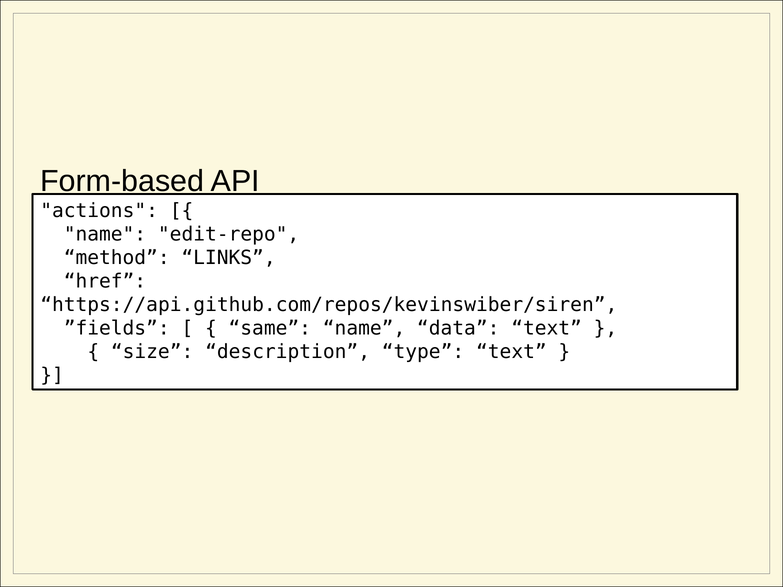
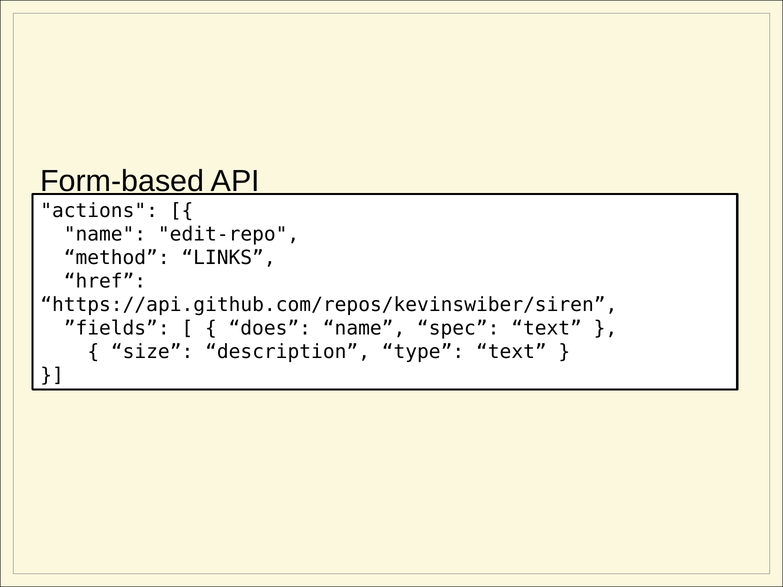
same: same -> does
data: data -> spec
